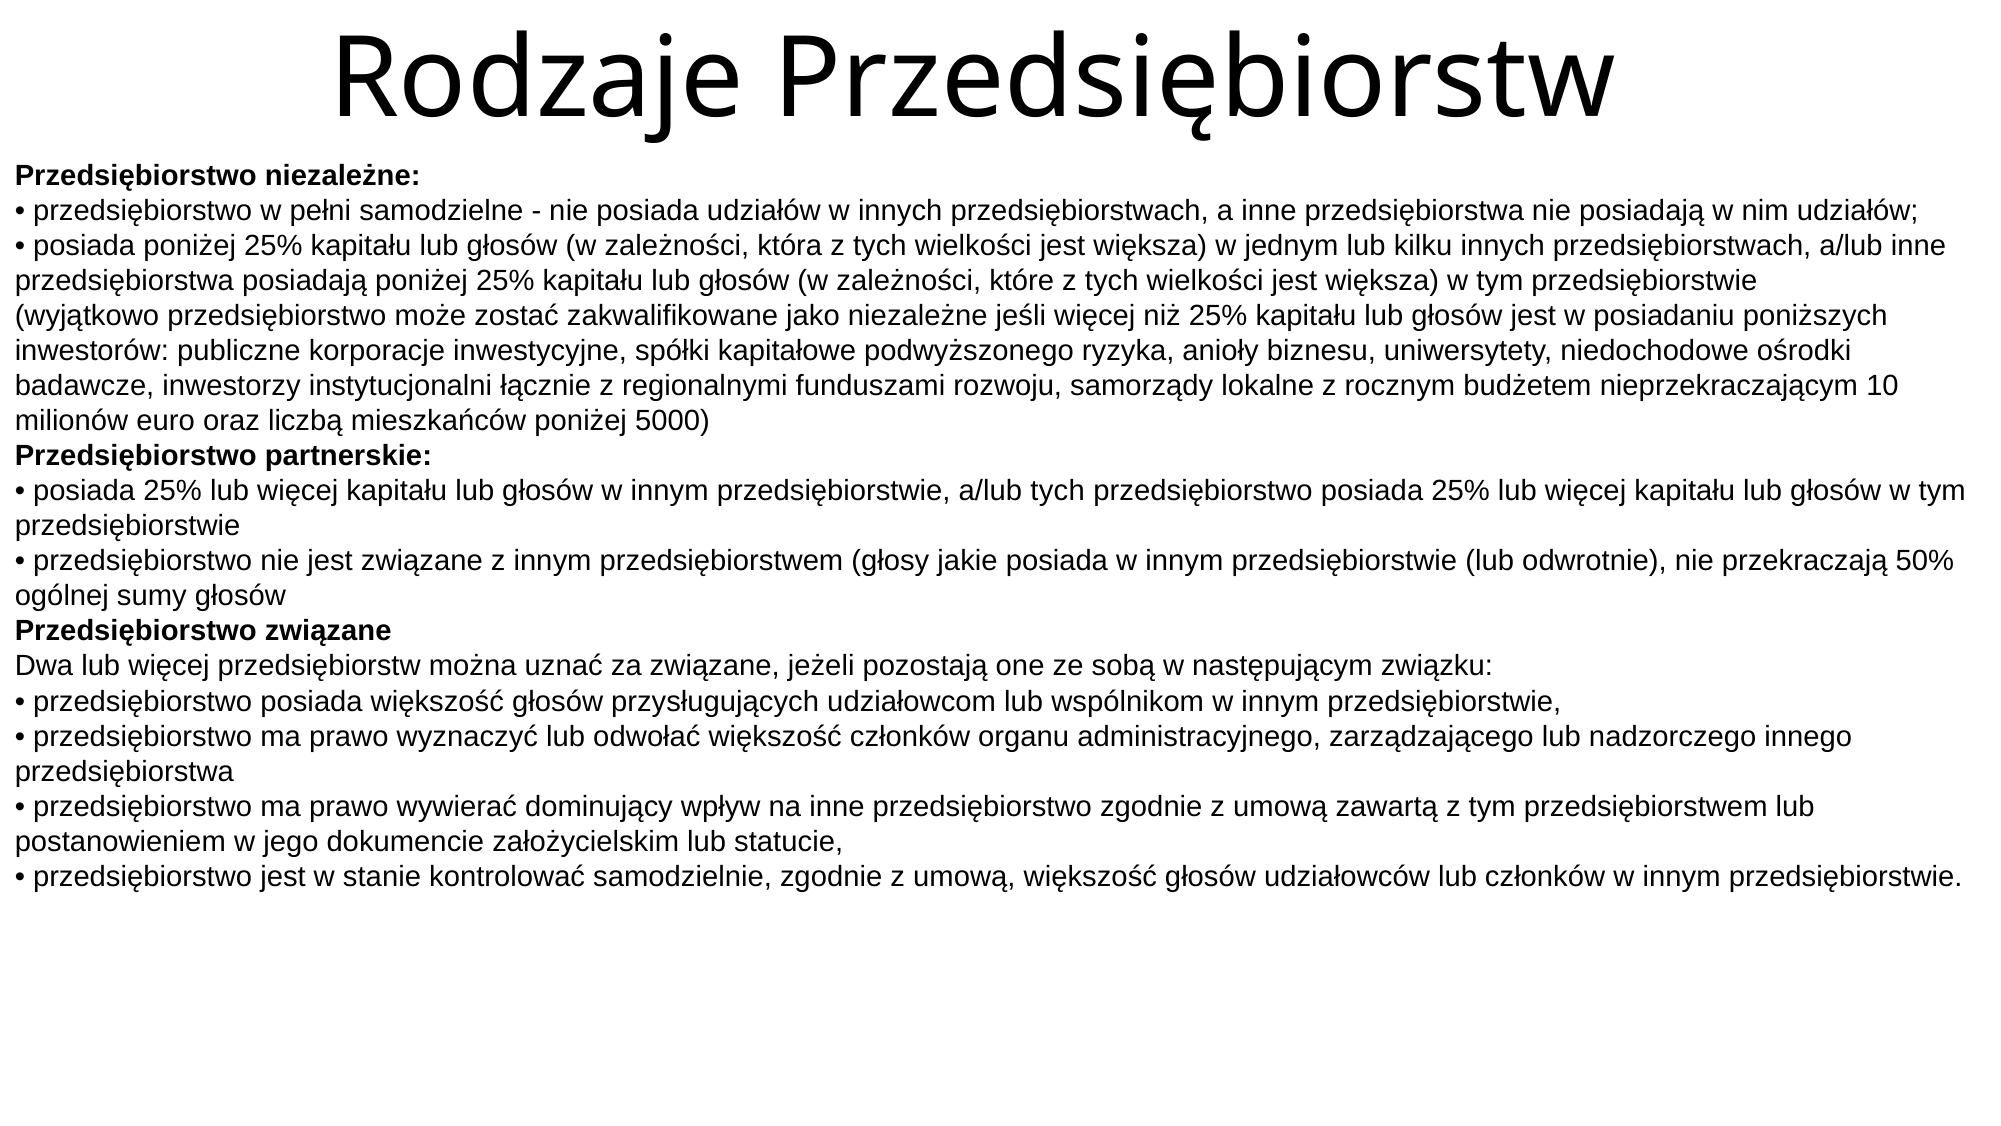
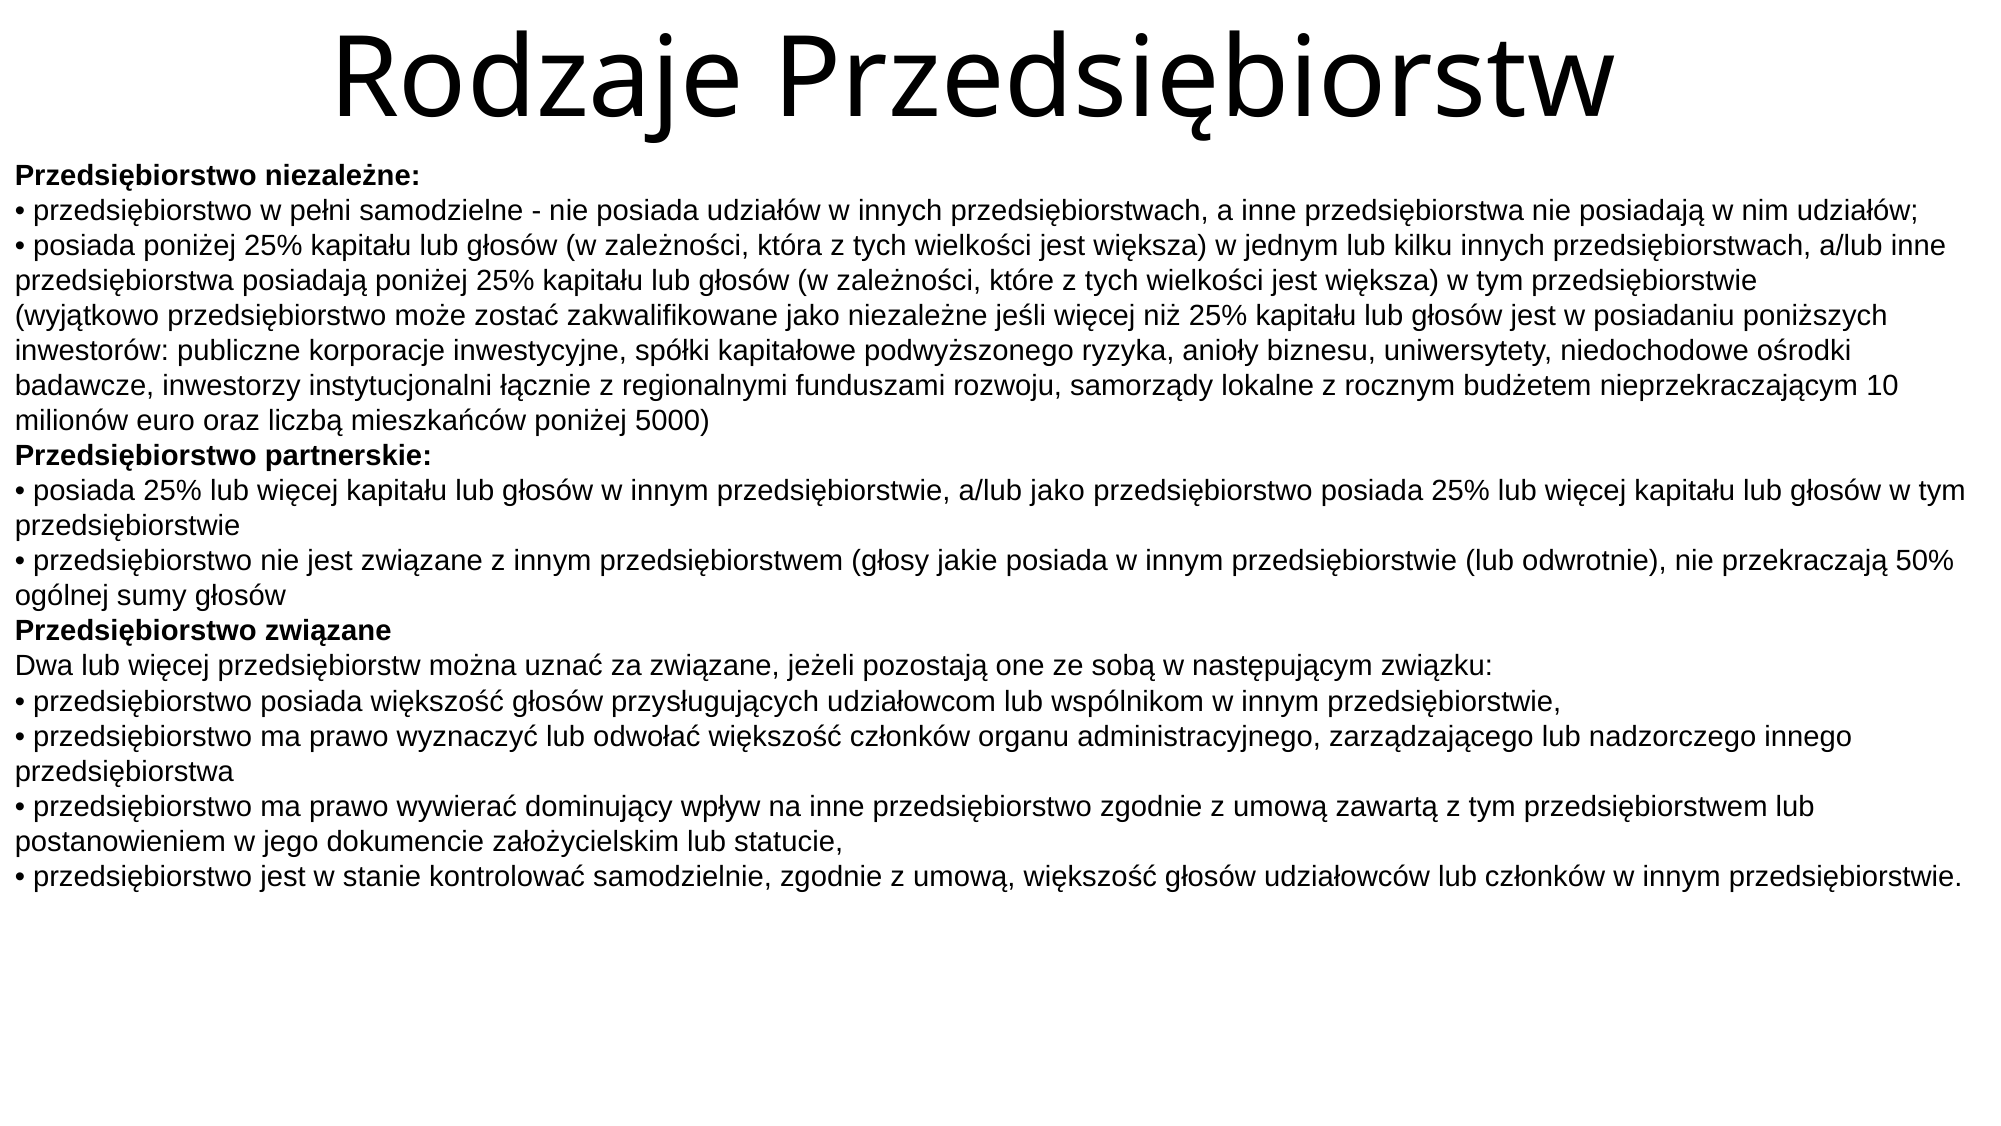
a/lub tych: tych -> jako
